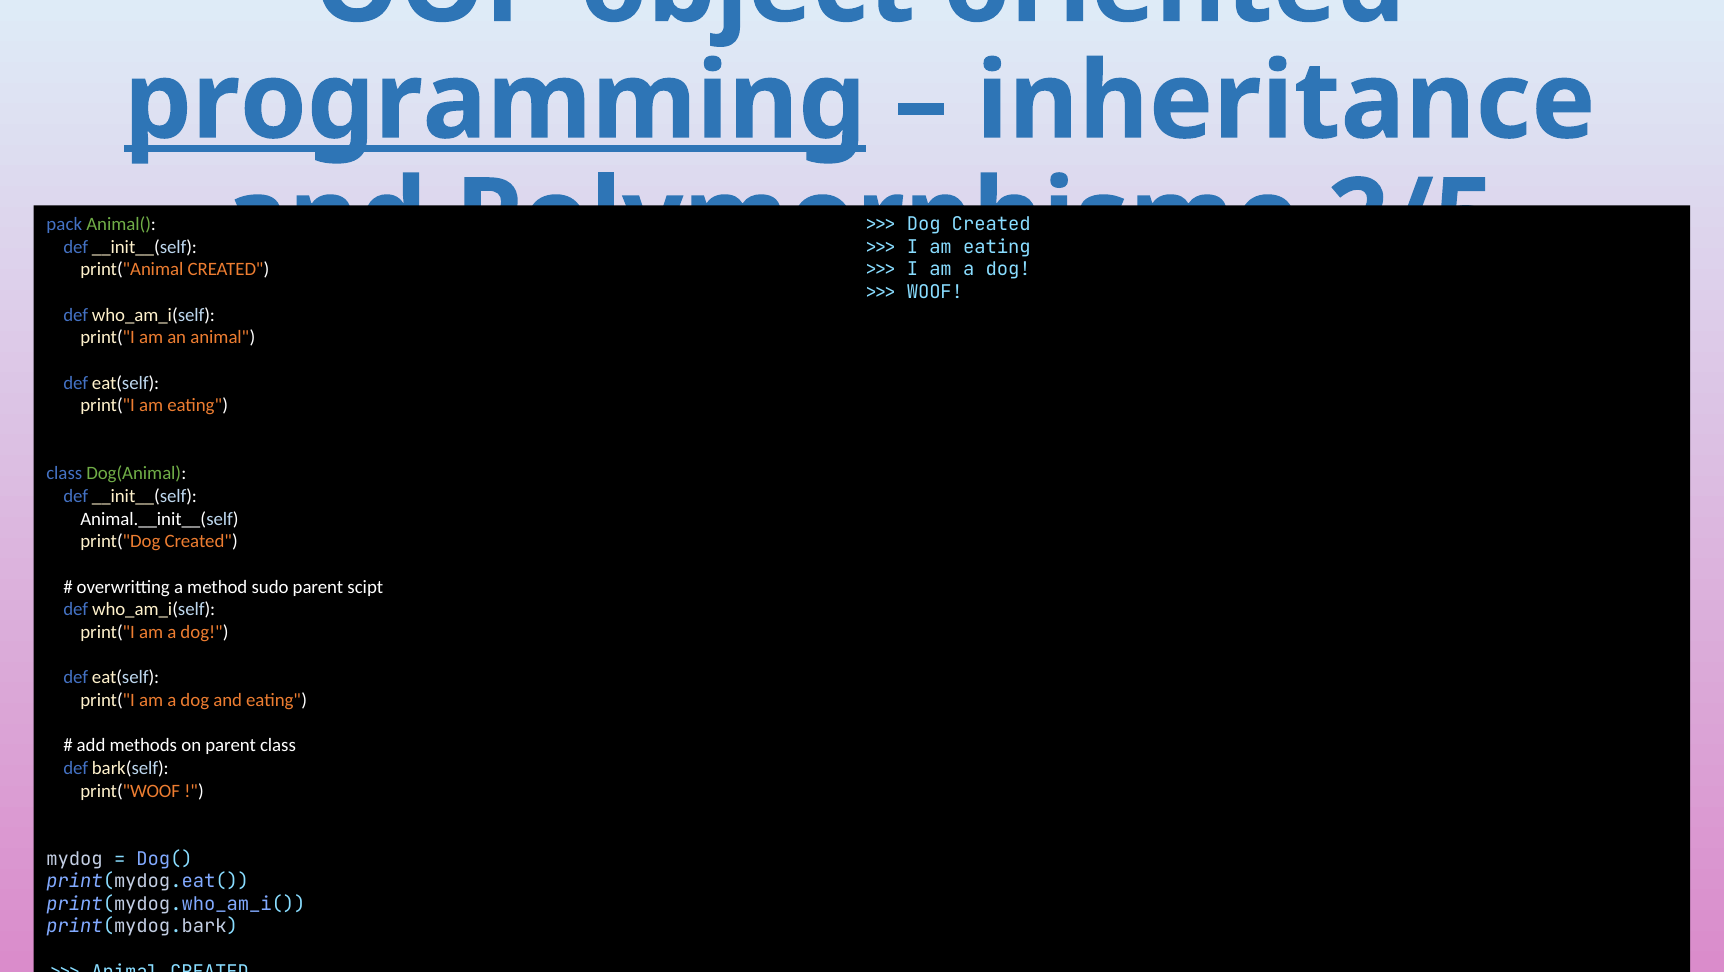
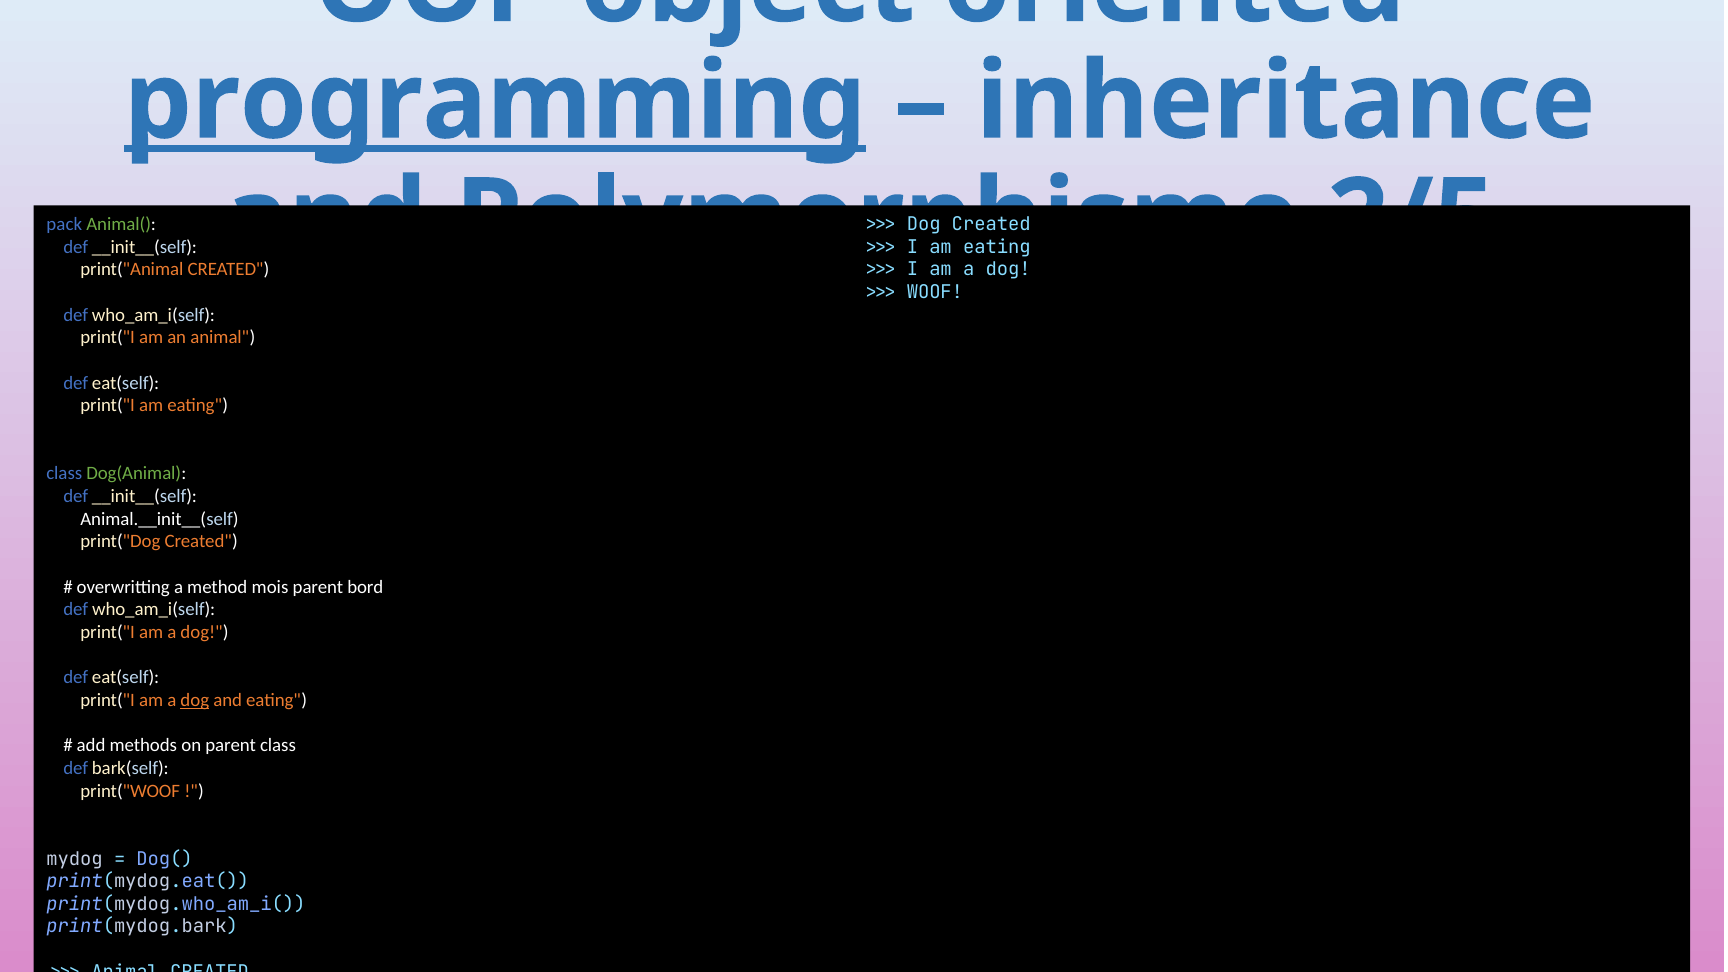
sudo: sudo -> mois
scipt: scipt -> bord
dog at (195, 700) underline: none -> present
